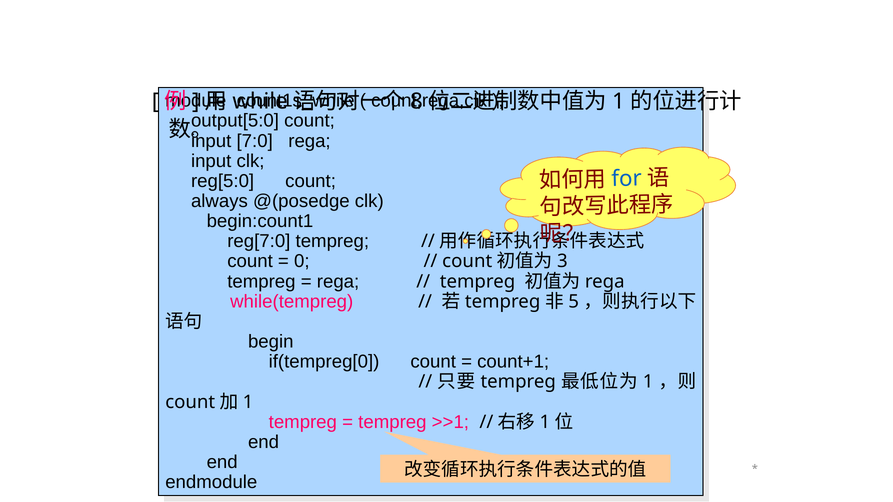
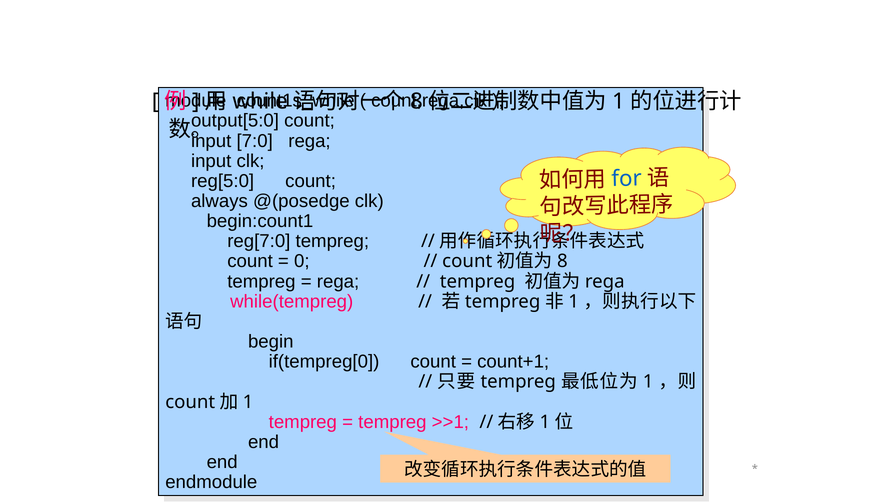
3 at (562, 262): 3 -> 8
5 at (574, 302): 5 -> 1
